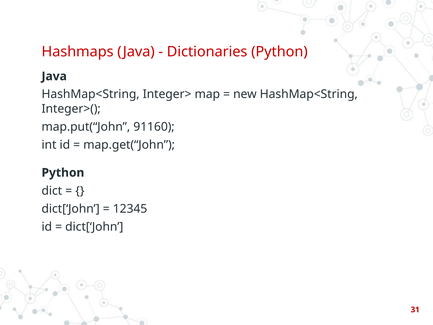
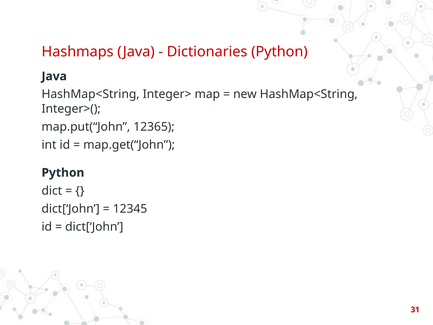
91160: 91160 -> 12365
